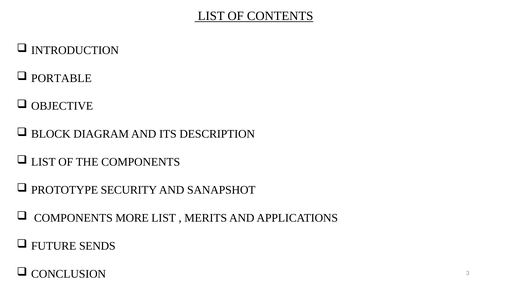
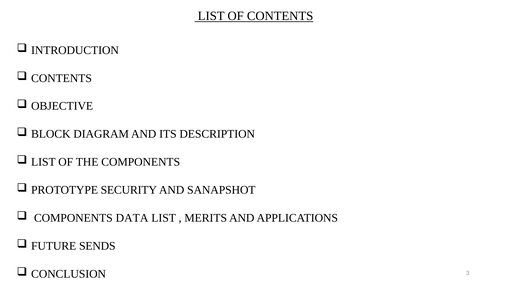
PORTABLE at (61, 78): PORTABLE -> CONTENTS
MORE: MORE -> DATA
